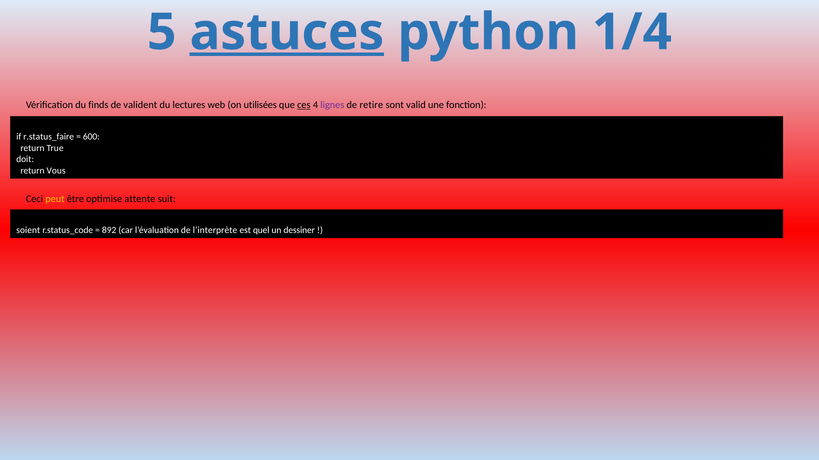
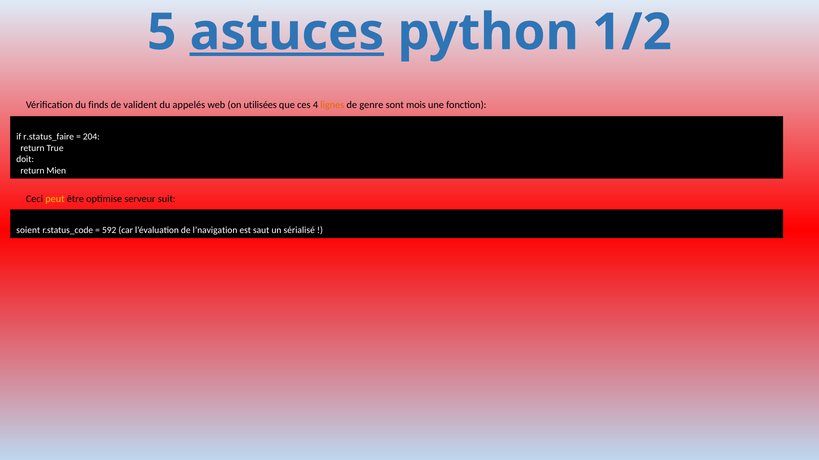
1/4: 1/4 -> 1/2
lectures: lectures -> appelés
ces underline: present -> none
lignes colour: purple -> orange
retire: retire -> genre
valid: valid -> mois
600: 600 -> 204
Vous: Vous -> Mien
attente: attente -> serveur
892: 892 -> 592
l’interprète: l’interprète -> l’navigation
quel: quel -> saut
dessiner: dessiner -> sérialisé
